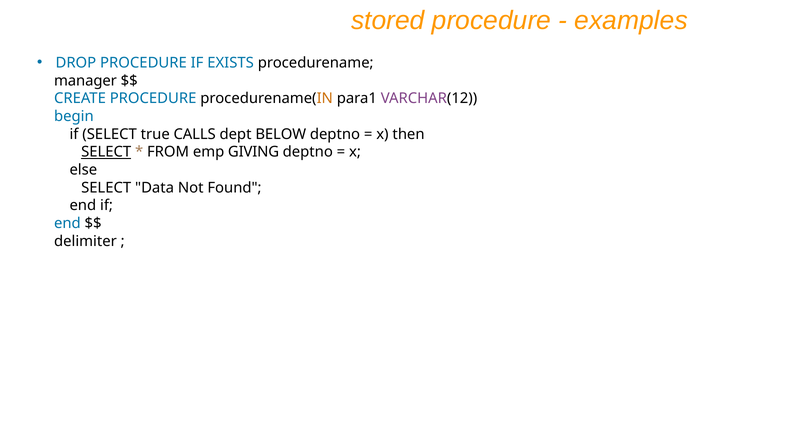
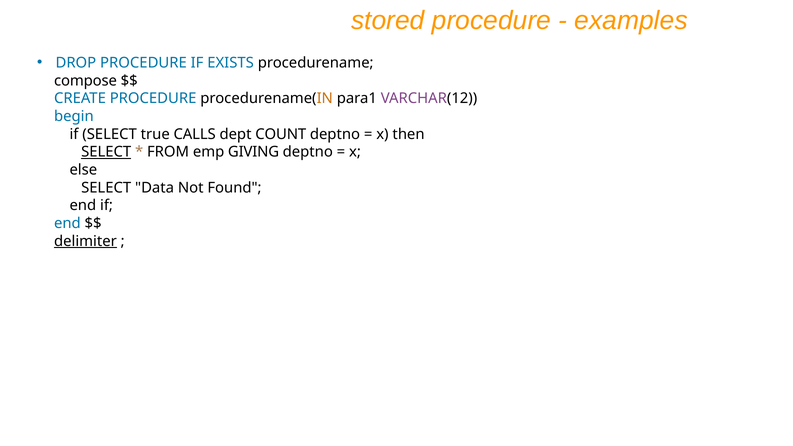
manager: manager -> compose
BELOW: BELOW -> COUNT
delimiter underline: none -> present
